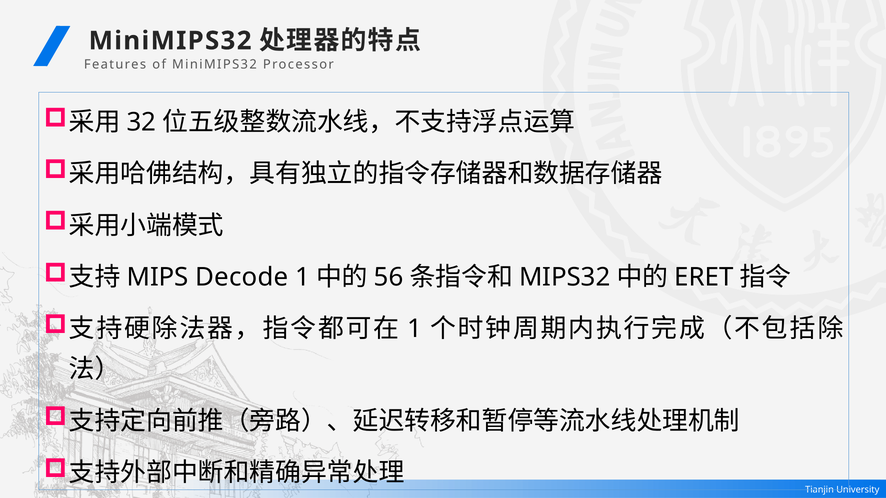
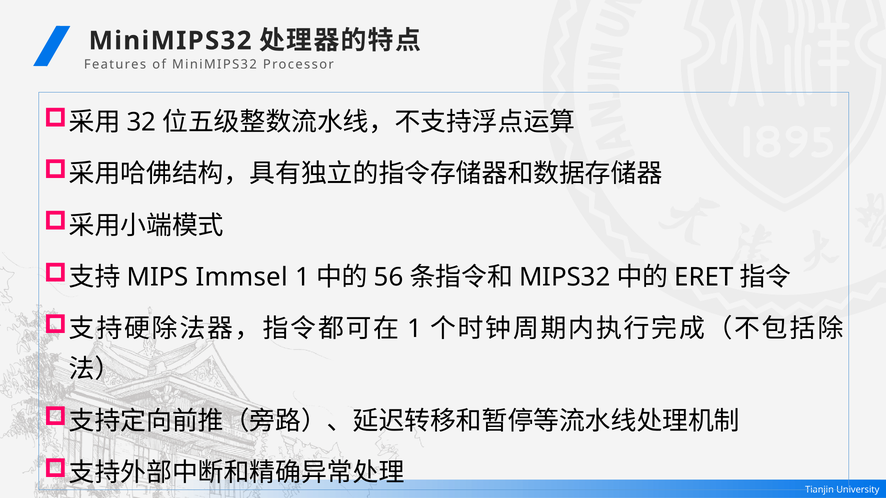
Decode: Decode -> Immsel
